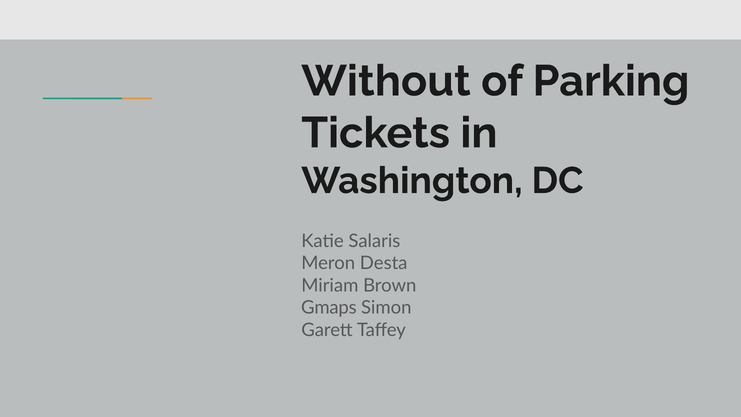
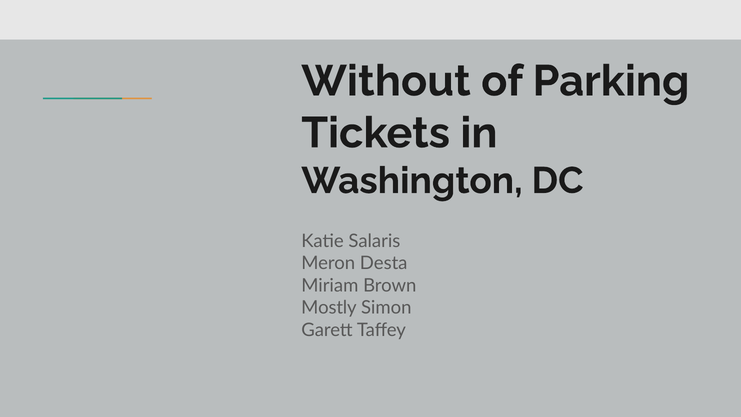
Gmaps: Gmaps -> Mostly
